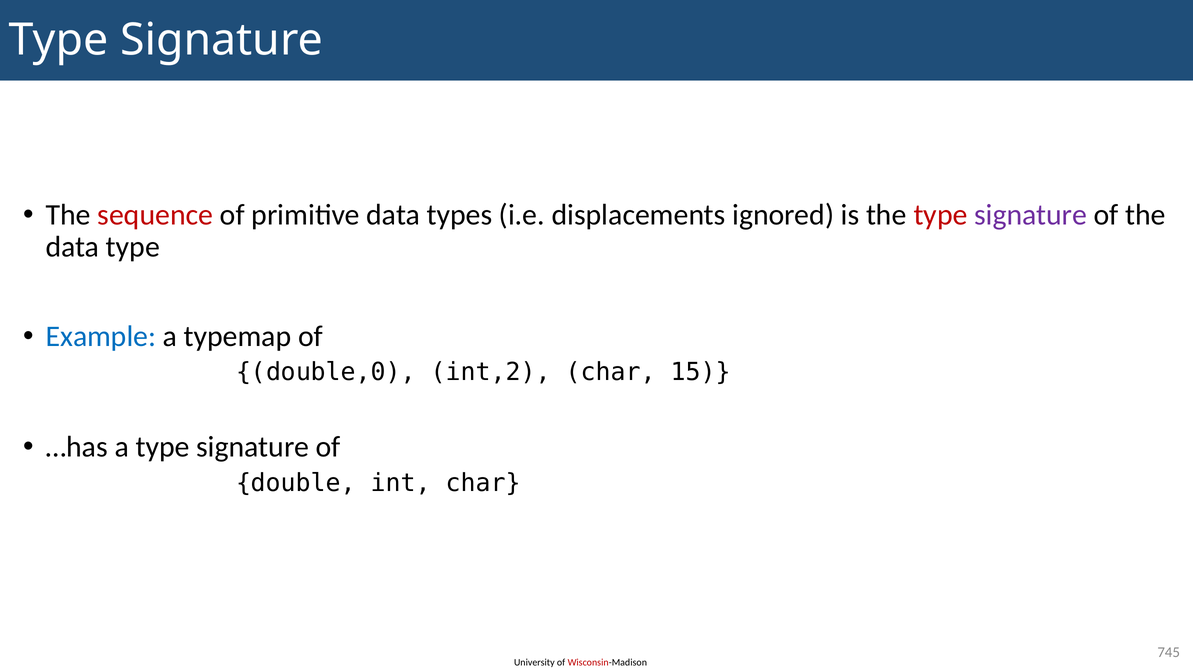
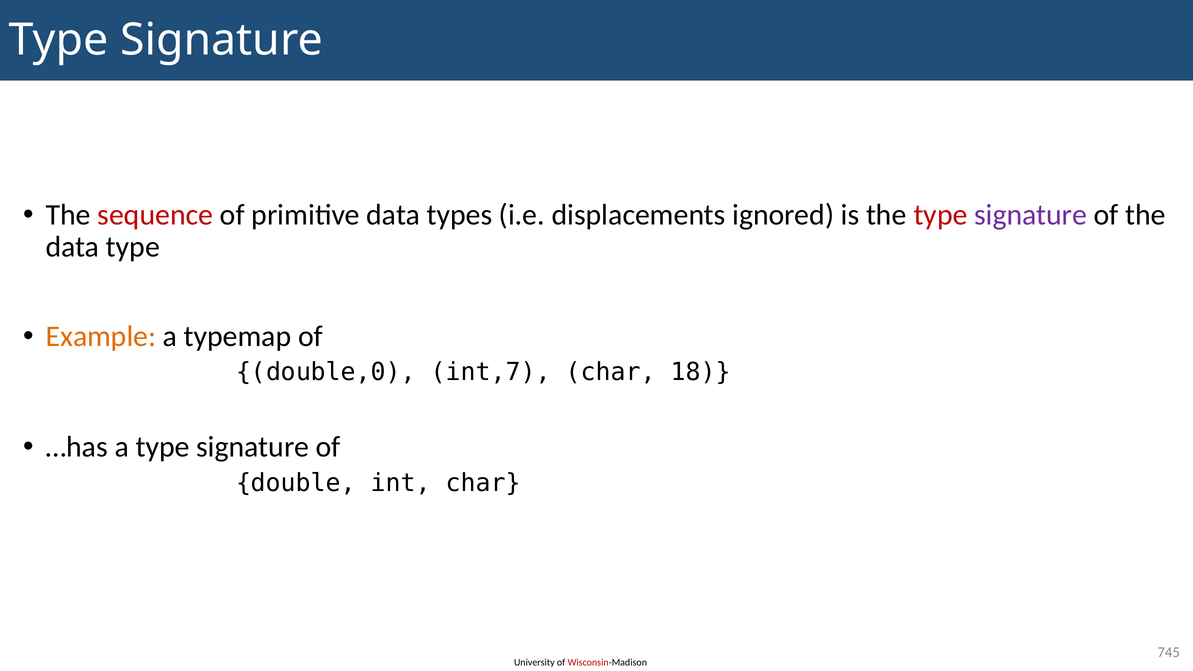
Example colour: blue -> orange
int,2: int,2 -> int,7
15: 15 -> 18
